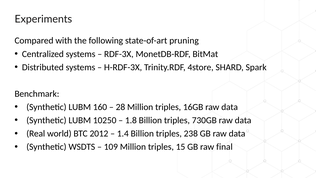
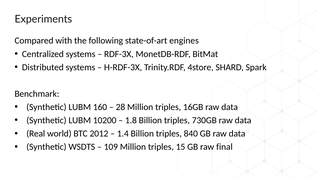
pruning: pruning -> engines
10250: 10250 -> 10200
238: 238 -> 840
